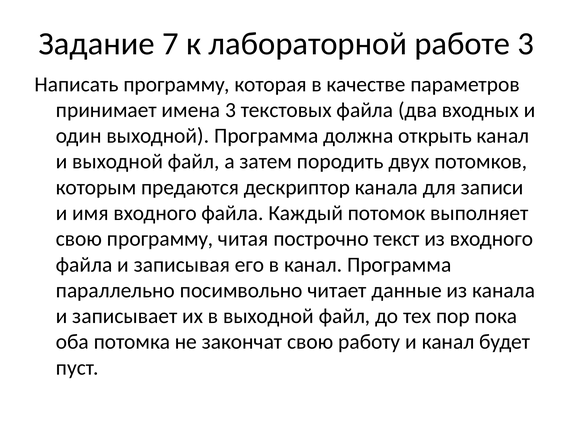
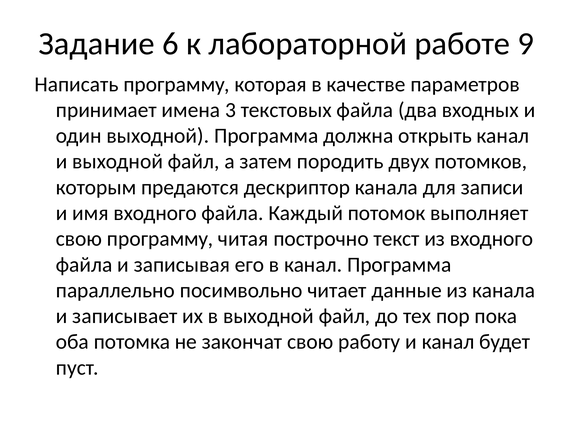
7: 7 -> 6
работе 3: 3 -> 9
